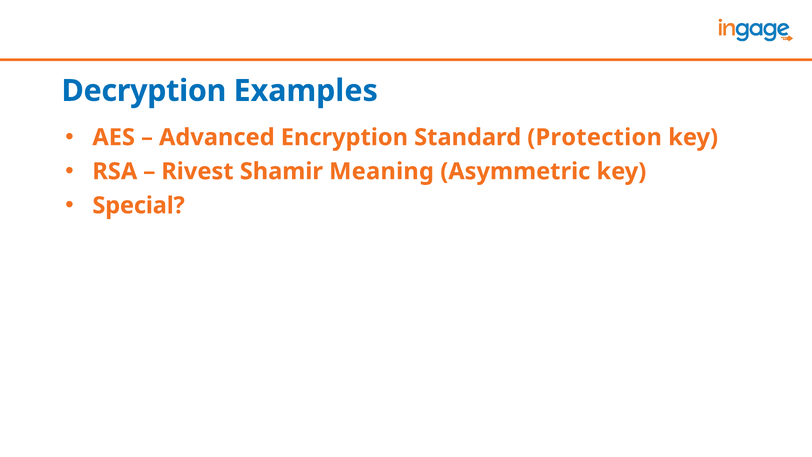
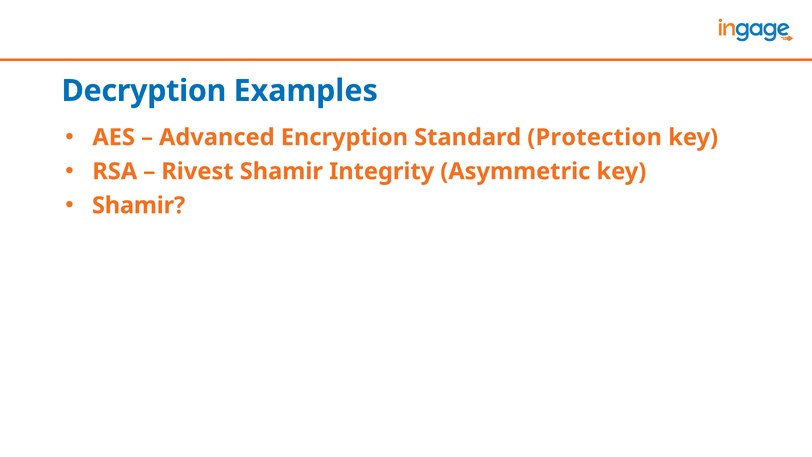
Meaning: Meaning -> Integrity
Special at (139, 205): Special -> Shamir
